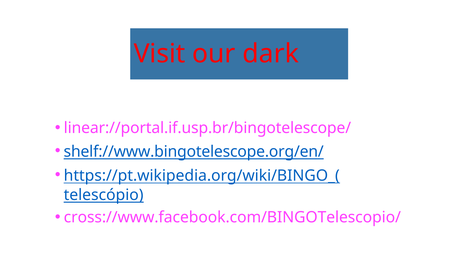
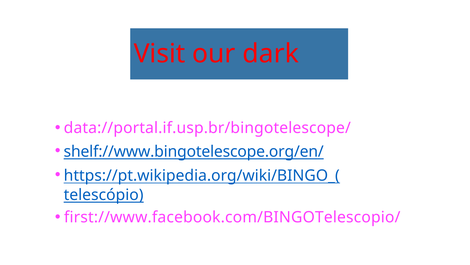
linear://portal.if.usp.br/bingotelescope/: linear://portal.if.usp.br/bingotelescope/ -> data://portal.if.usp.br/bingotelescope/
cross://www.facebook.com/BINGOTelescopio/: cross://www.facebook.com/BINGOTelescopio/ -> first://www.facebook.com/BINGOTelescopio/
